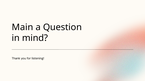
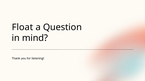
Main: Main -> Float
